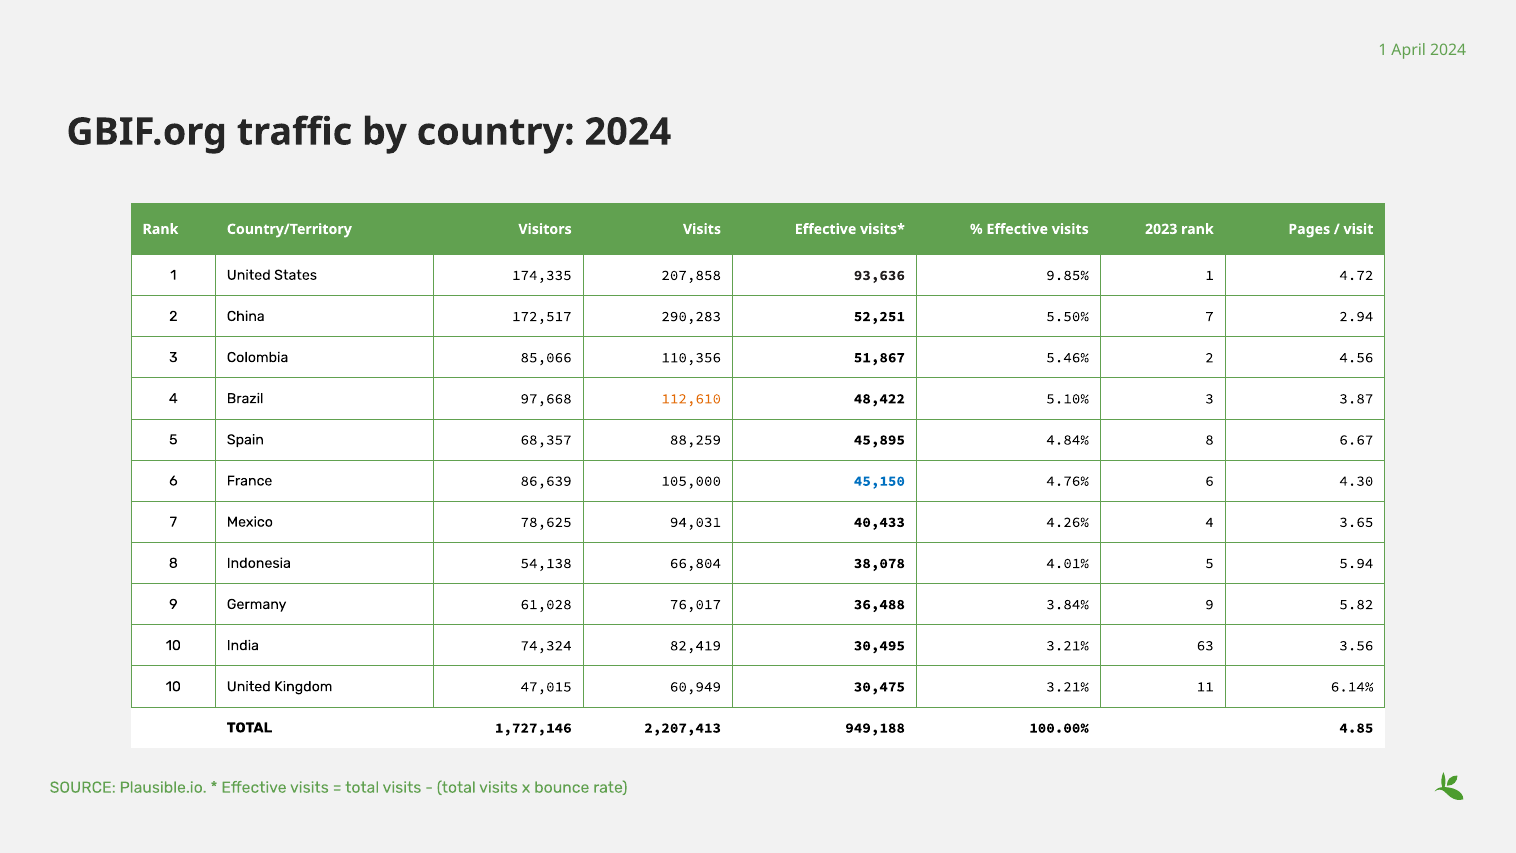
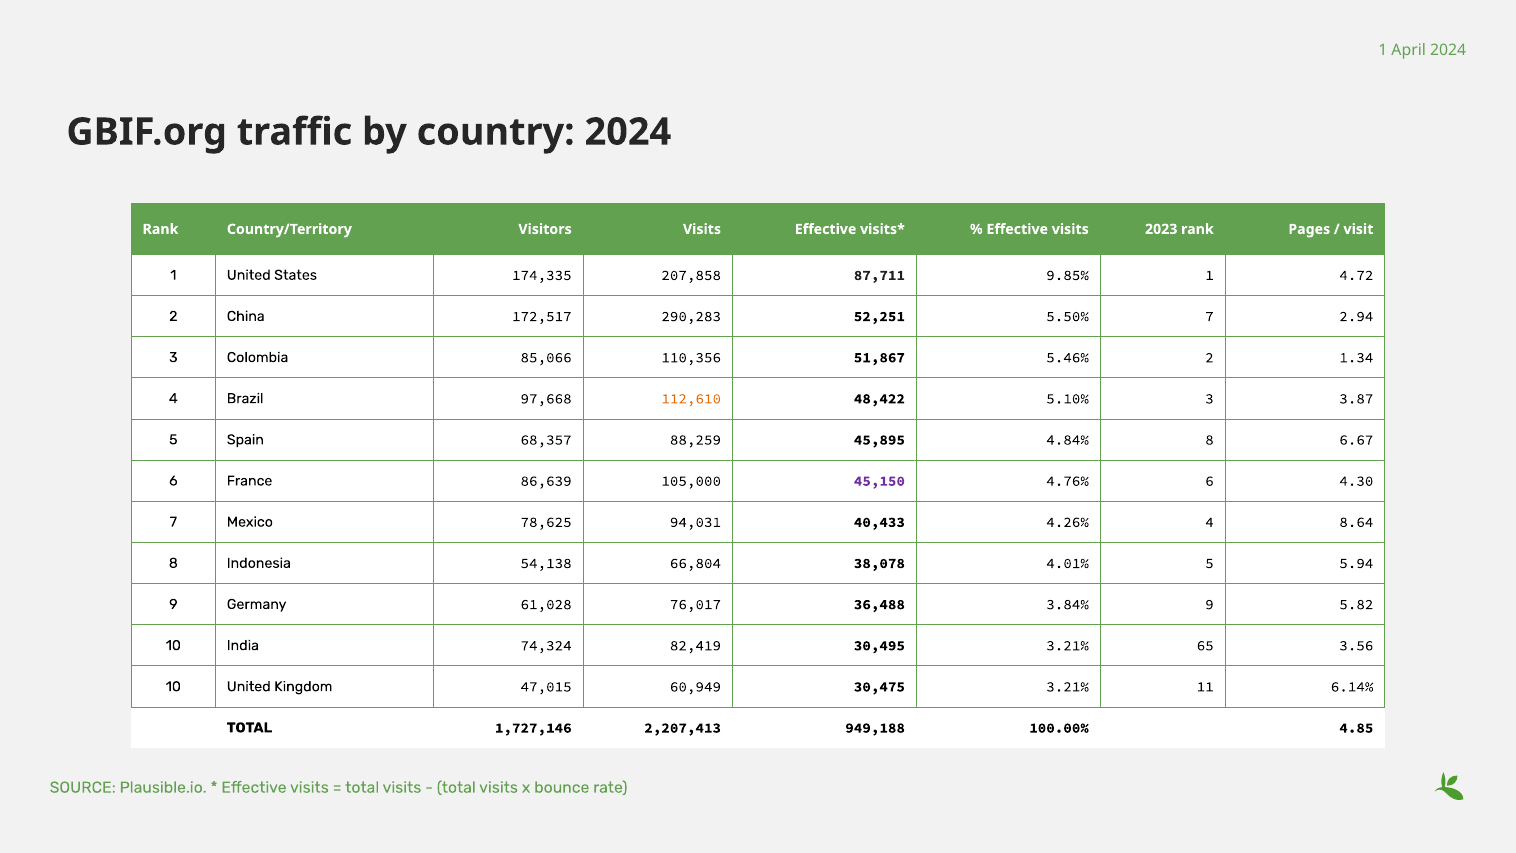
93,636: 93,636 -> 87,711
4.56: 4.56 -> 1.34
45,150 colour: blue -> purple
3.65: 3.65 -> 8.64
63: 63 -> 65
